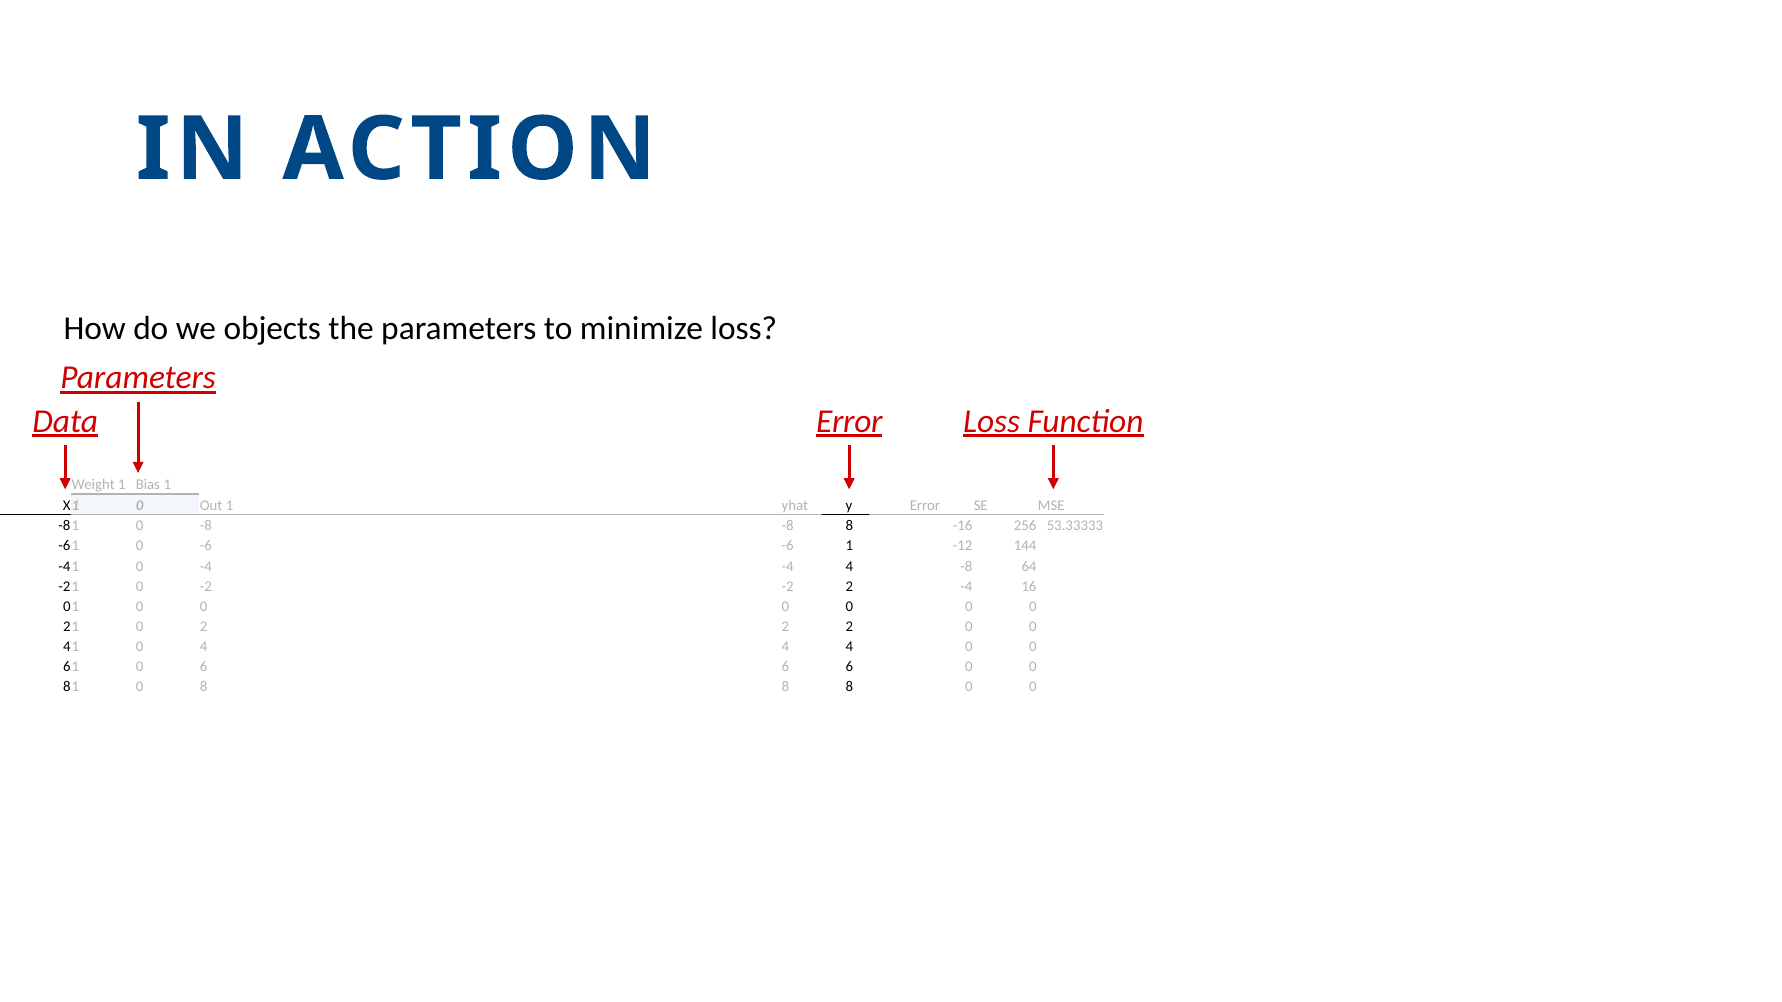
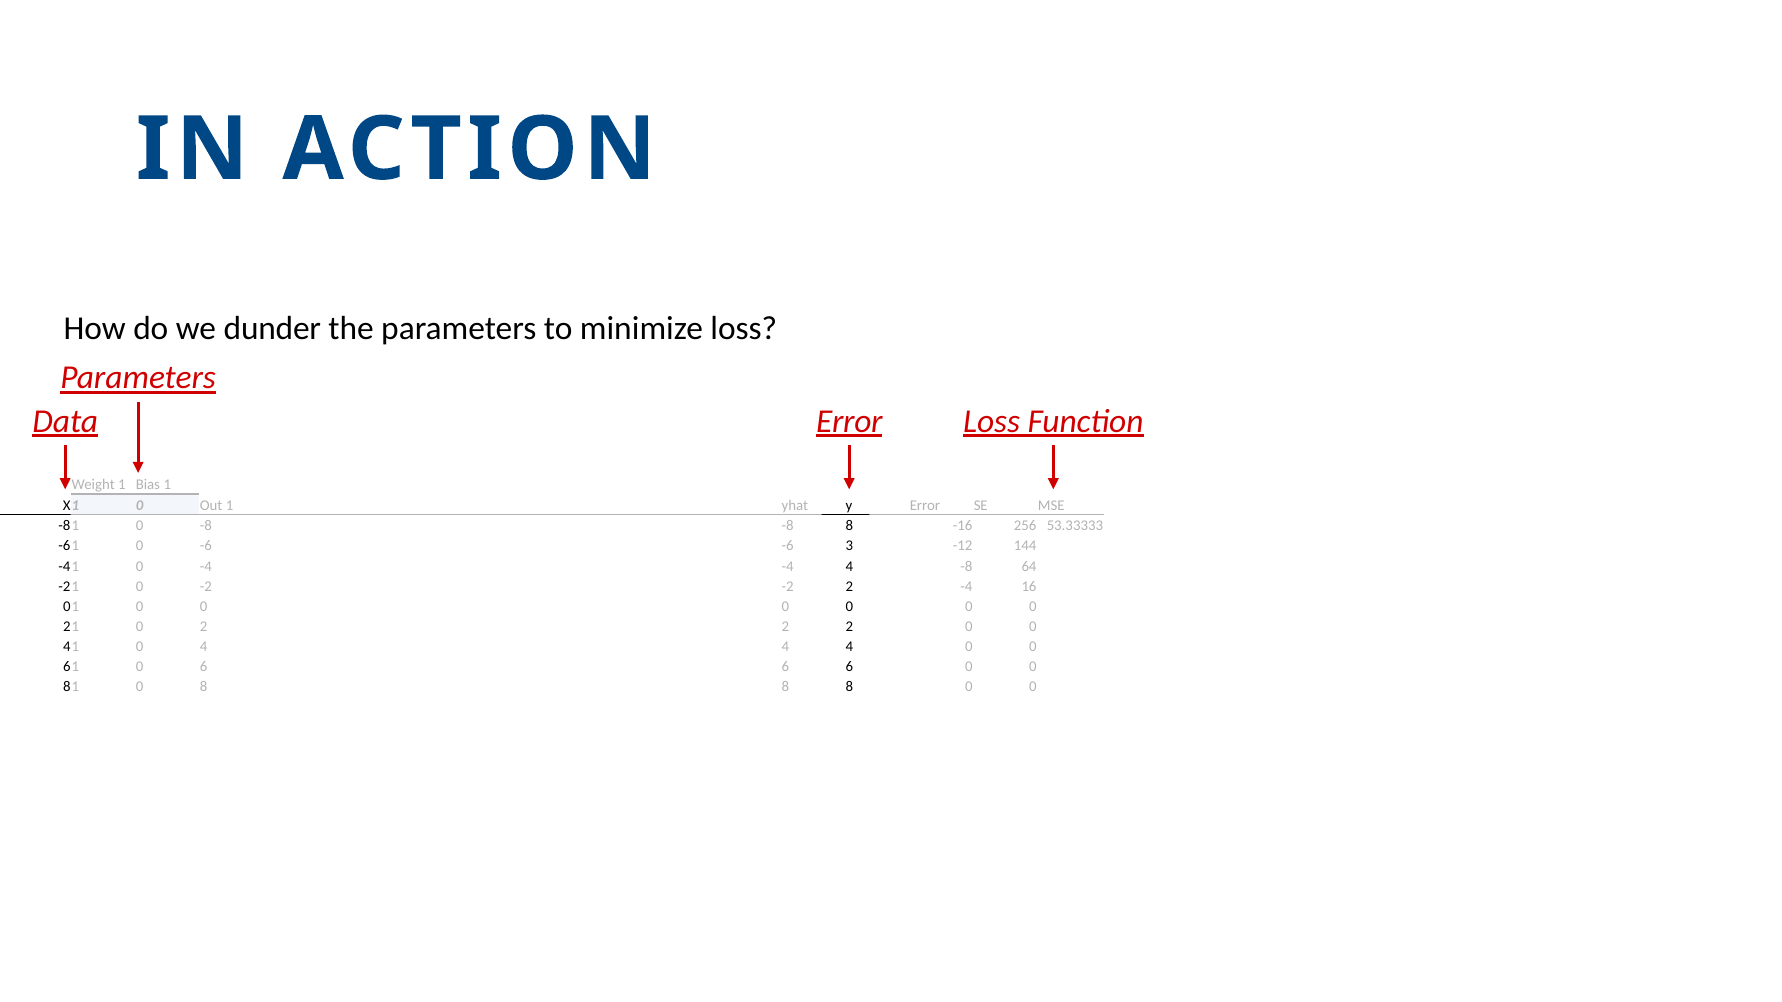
objects: objects -> dunder
1 at (849, 546): 1 -> 3
